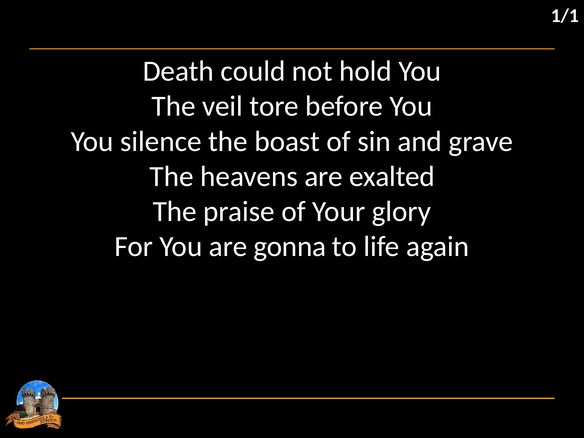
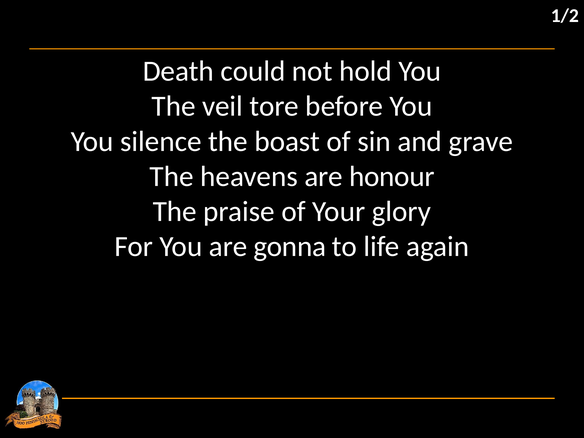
1/1: 1/1 -> 1/2
exalted: exalted -> honour
